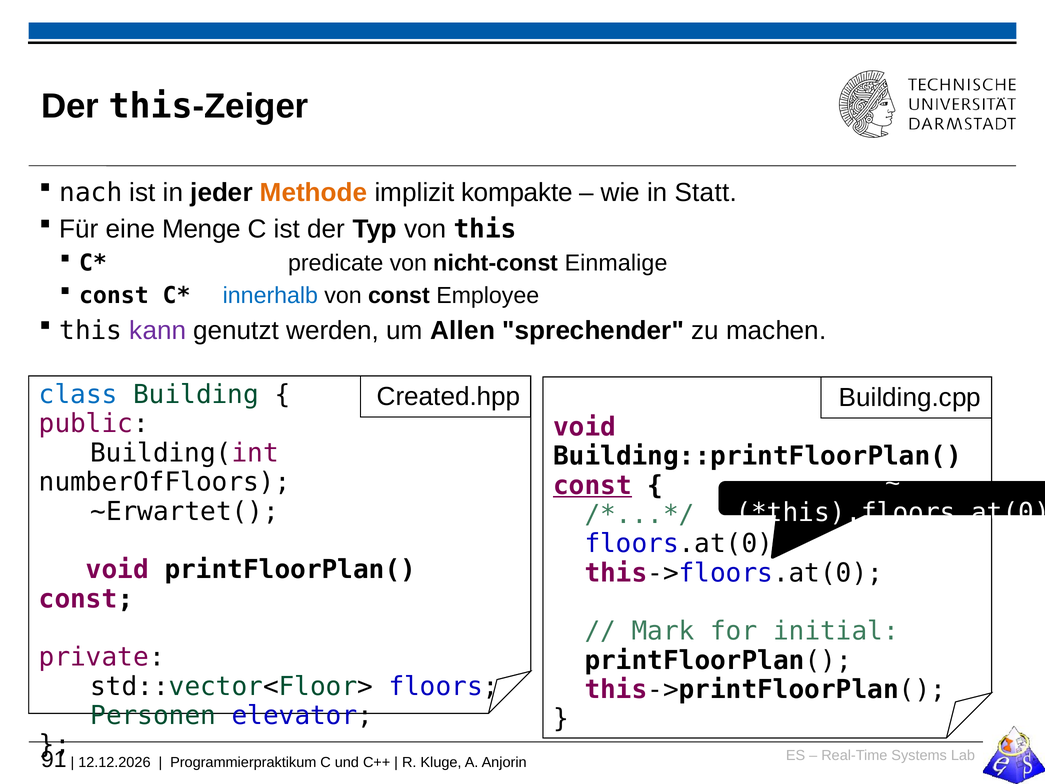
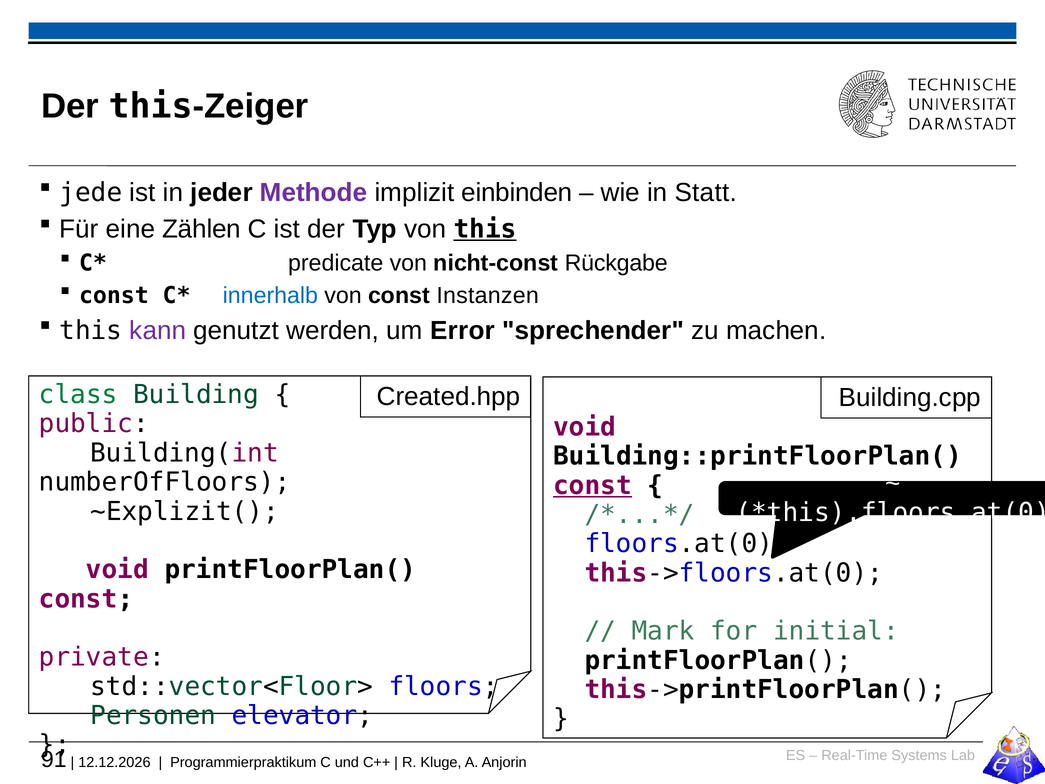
nach: nach -> jede
Methode colour: orange -> purple
kompakte: kompakte -> einbinden
Menge: Menge -> Zählen
this at (485, 229) underline: none -> present
Einmalige: Einmalige -> Rückgabe
Employee: Employee -> Instanzen
Allen: Allen -> Error
class colour: blue -> green
~Erwartet(: ~Erwartet( -> ~Explizit(
